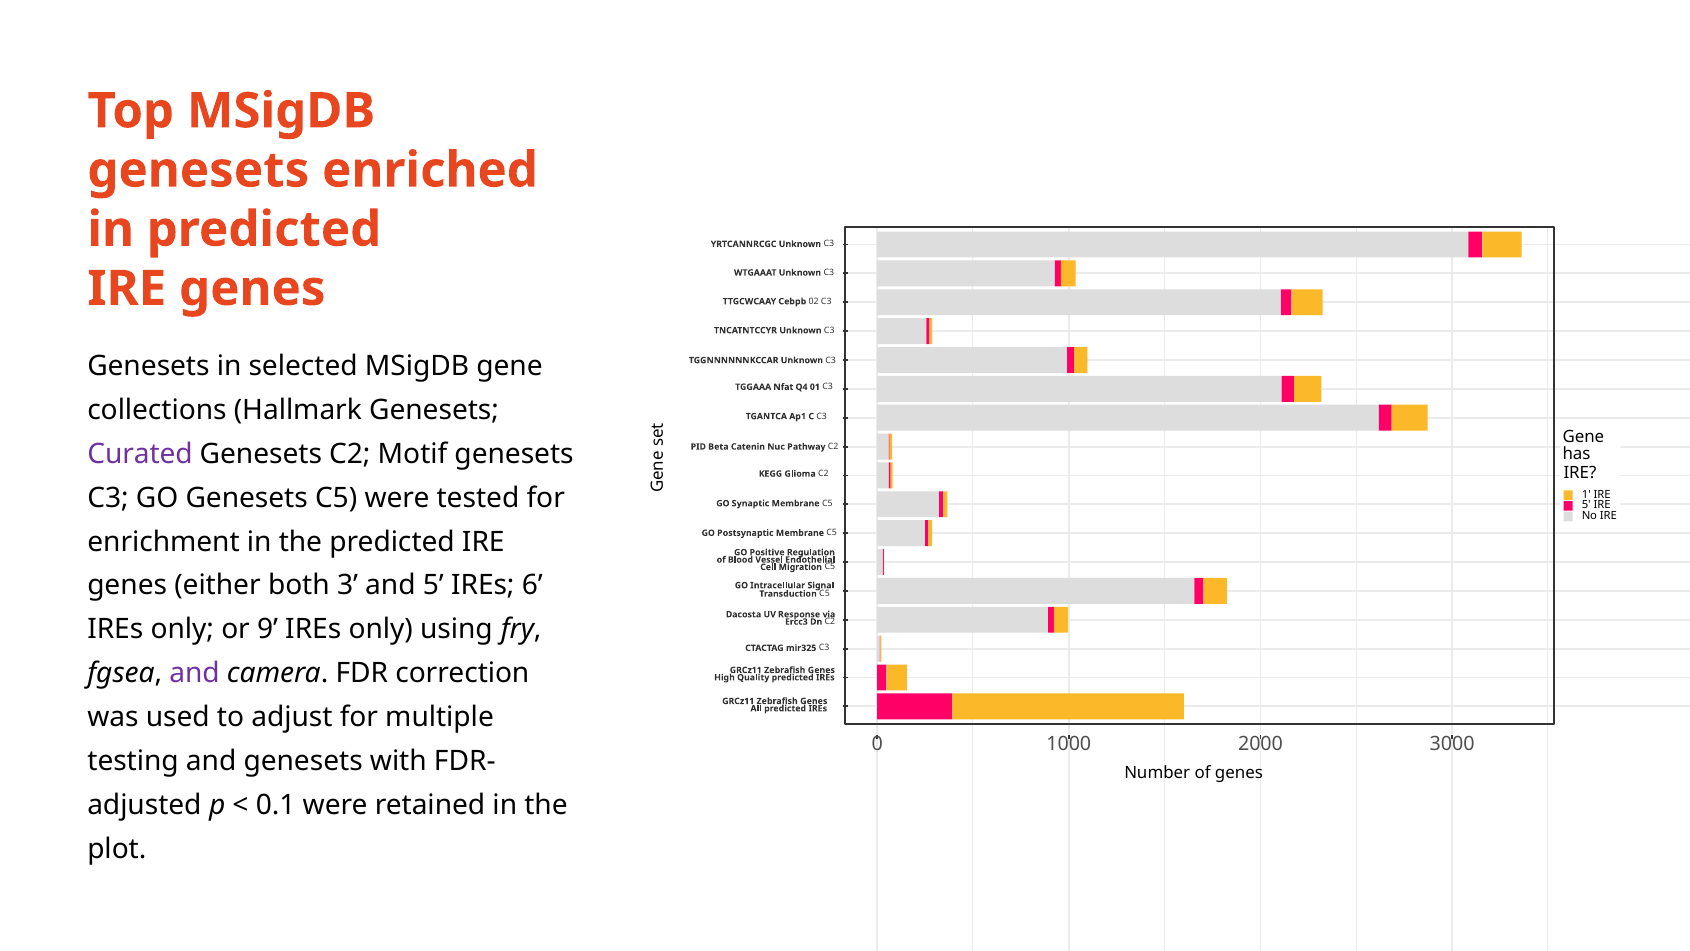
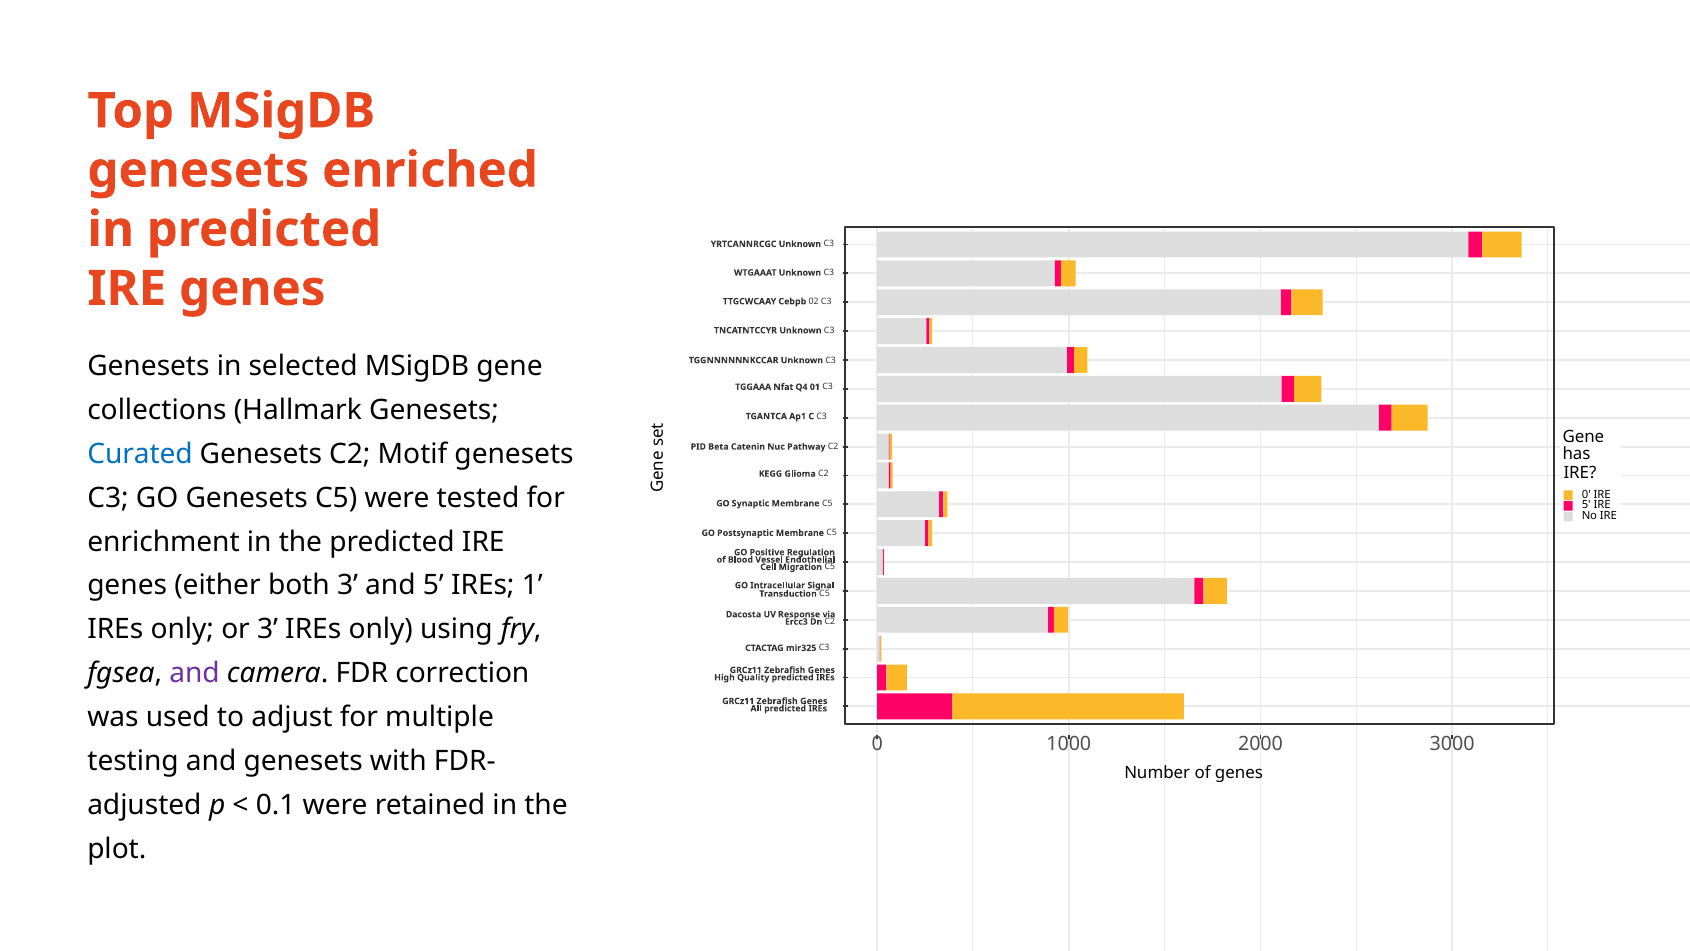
Curated colour: purple -> blue
1 at (1586, 494): 1 -> 0
6: 6 -> 1
or 9: 9 -> 3
